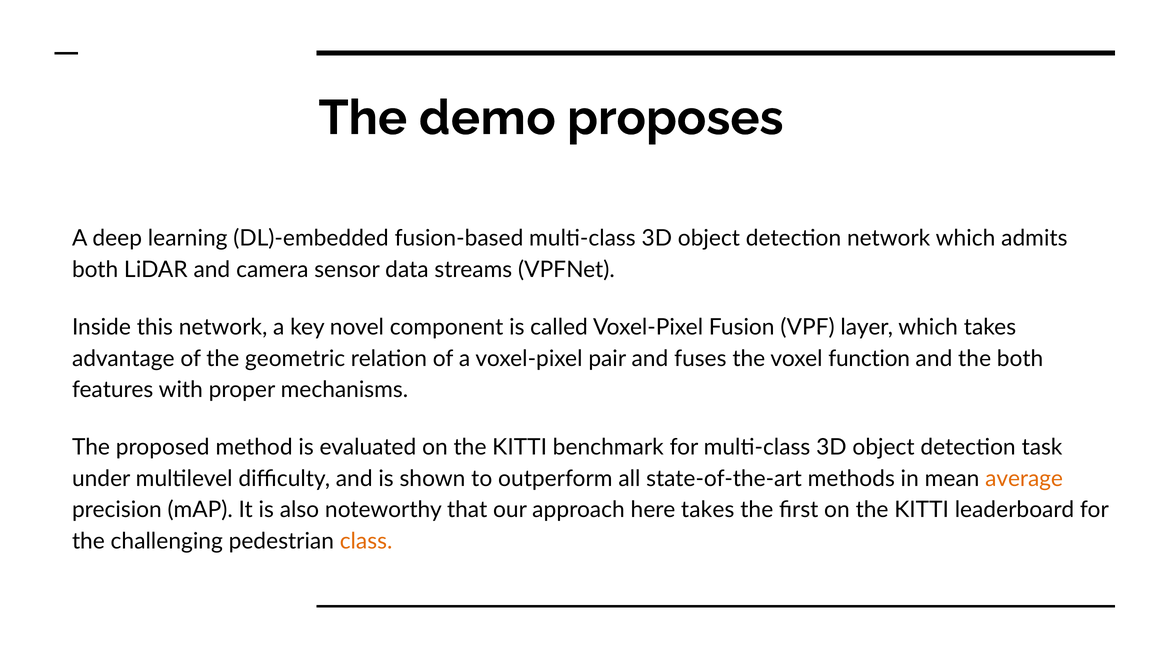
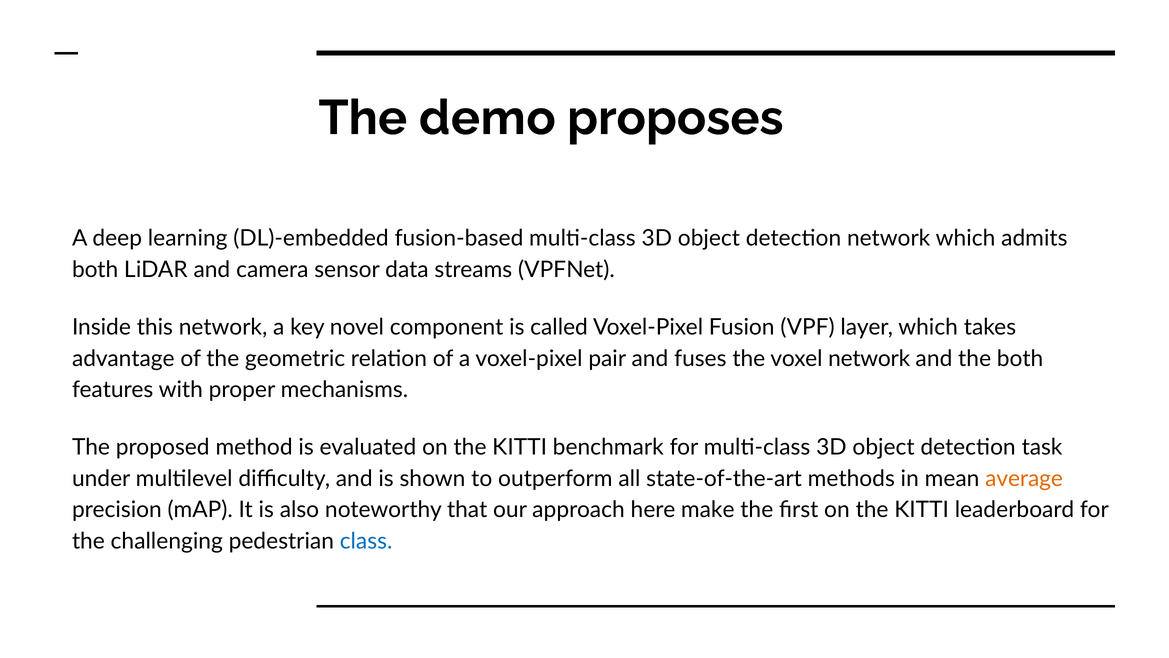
voxel function: function -> network
here takes: takes -> make
class colour: orange -> blue
